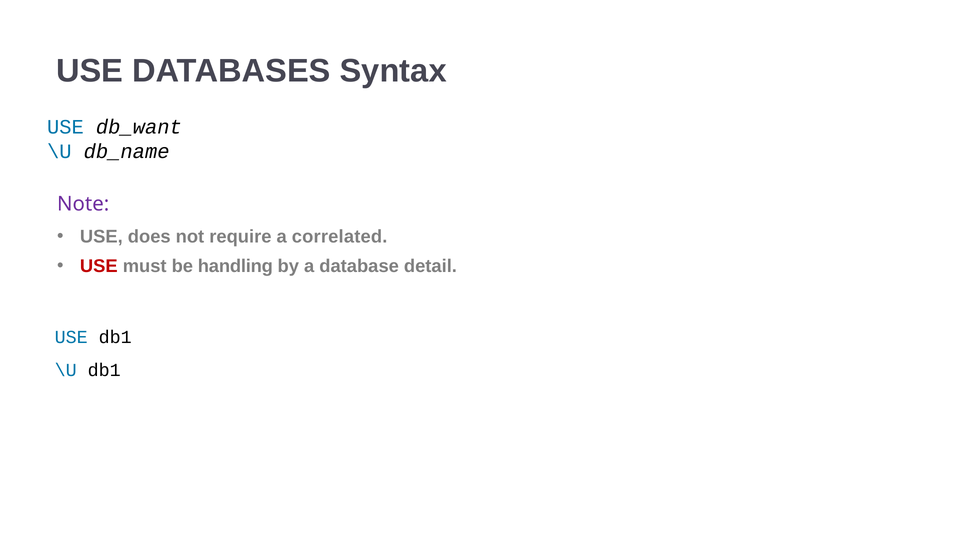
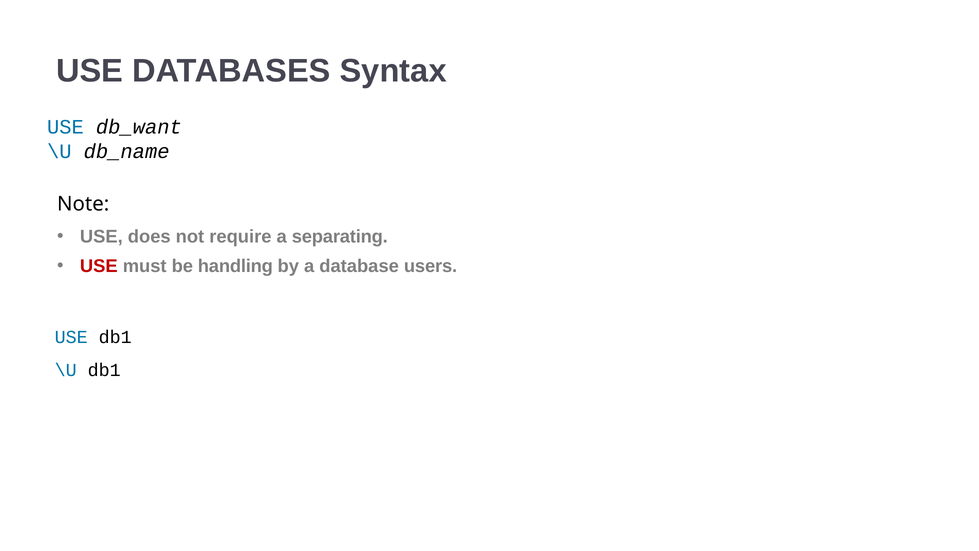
Note colour: purple -> black
correlated: correlated -> separating
detail: detail -> users
